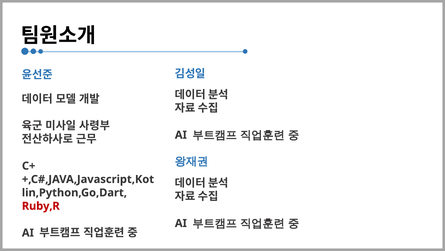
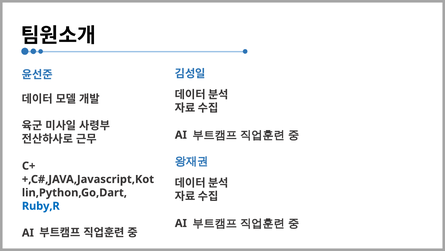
Ruby,R colour: red -> blue
